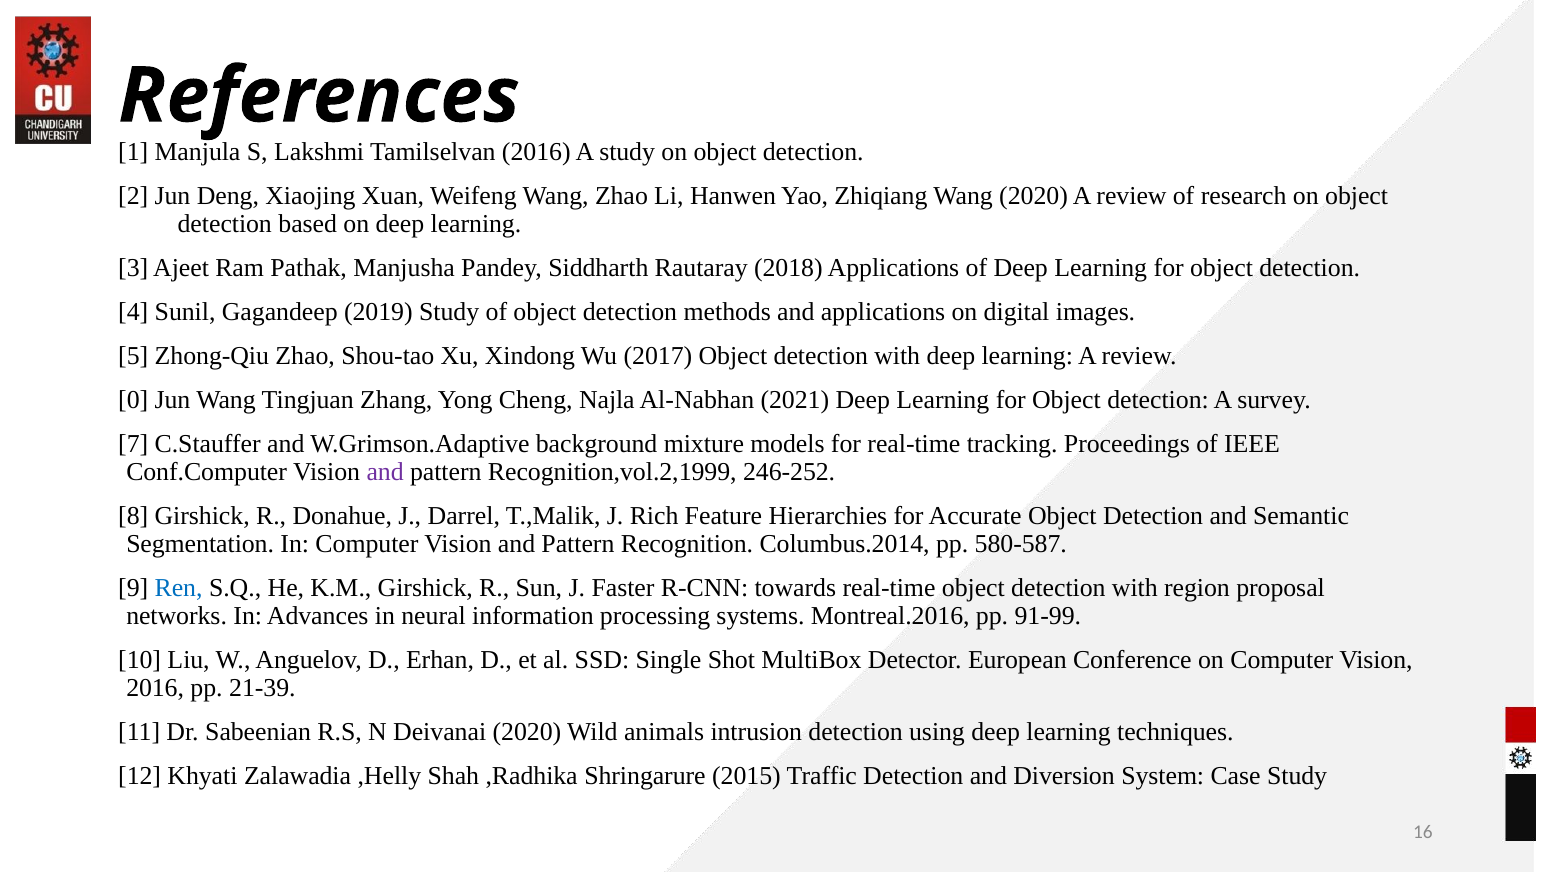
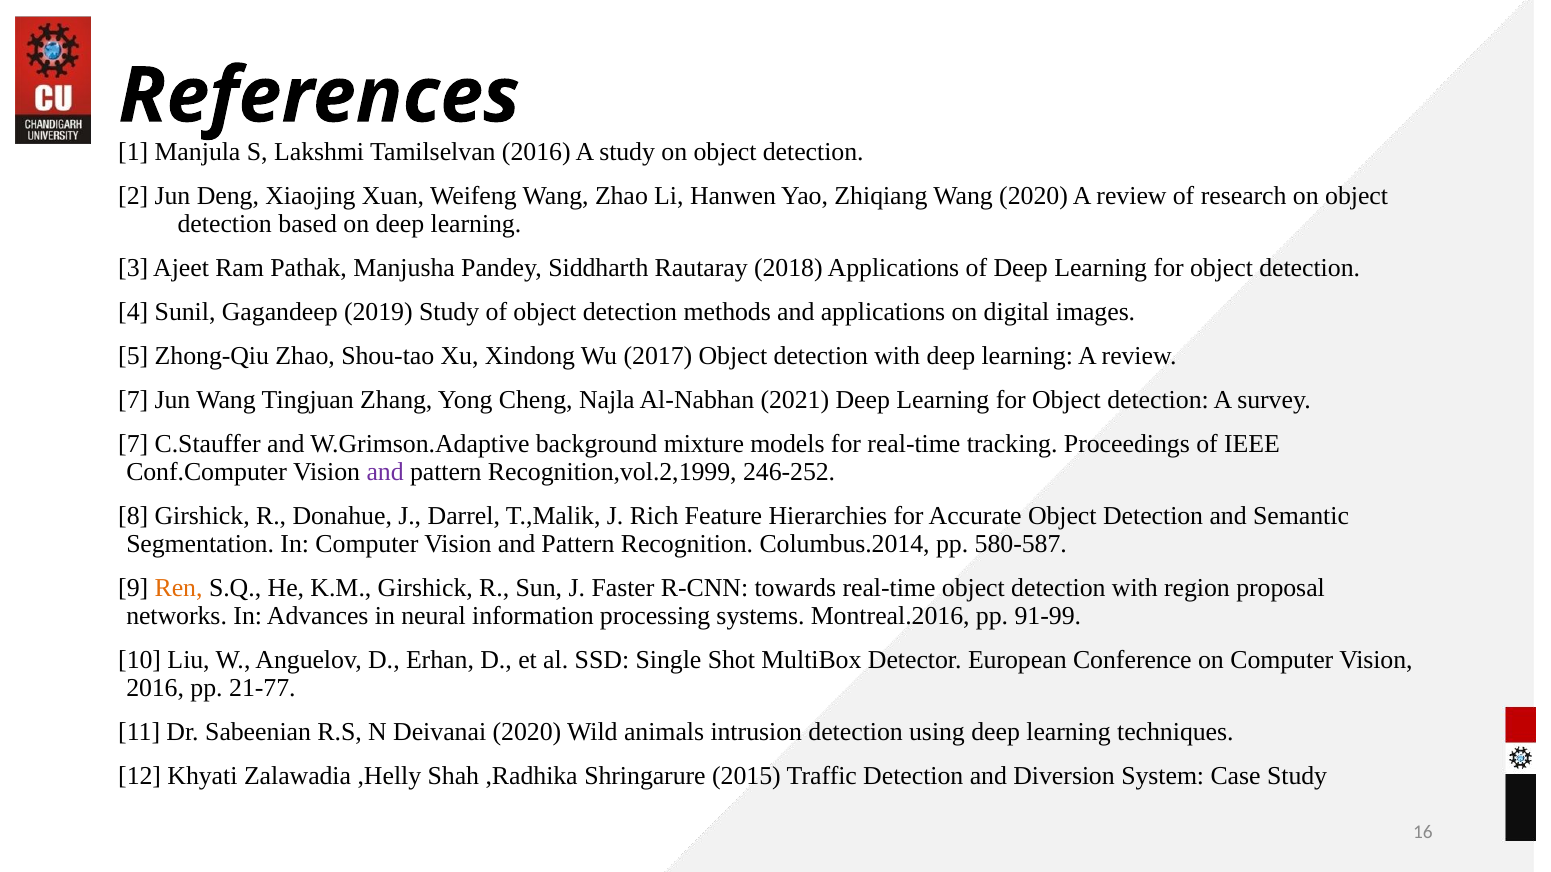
0 at (133, 400): 0 -> 7
Ren colour: blue -> orange
21-39: 21-39 -> 21-77
